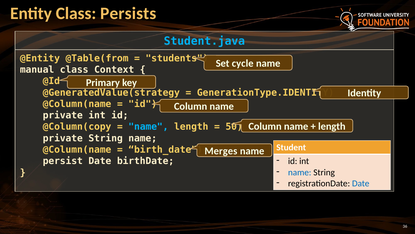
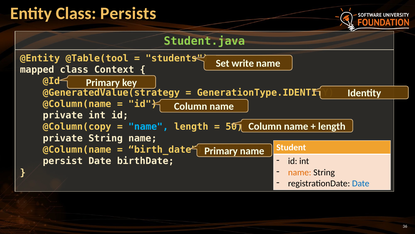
Student.java colour: light blue -> light green
@Table(from: @Table(from -> @Table(tool
cycle: cycle -> write
manual: manual -> mapped
Merges at (221, 151): Merges -> Primary
name at (300, 172) colour: blue -> orange
